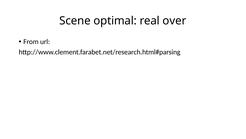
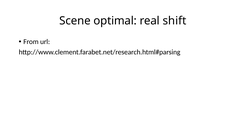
over: over -> shift
